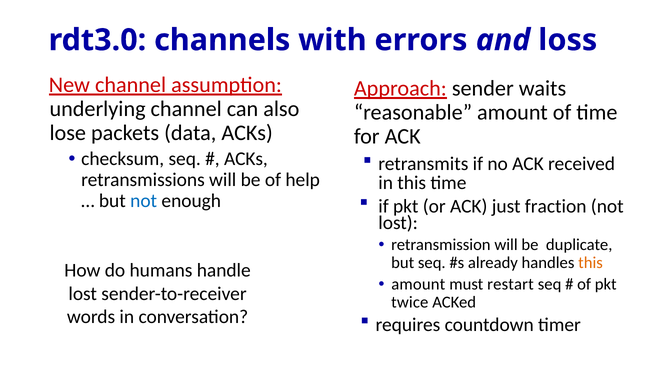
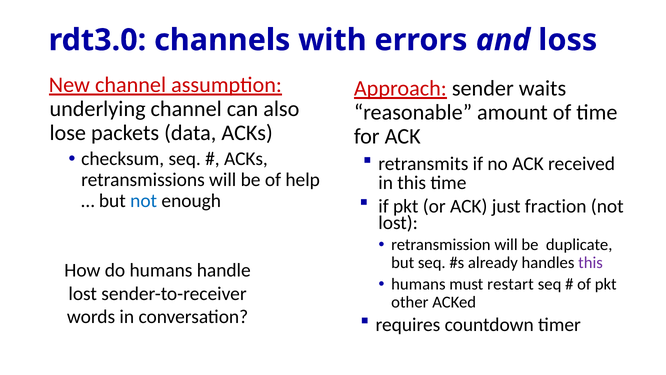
this at (591, 262) colour: orange -> purple
amount at (418, 284): amount -> humans
twice: twice -> other
